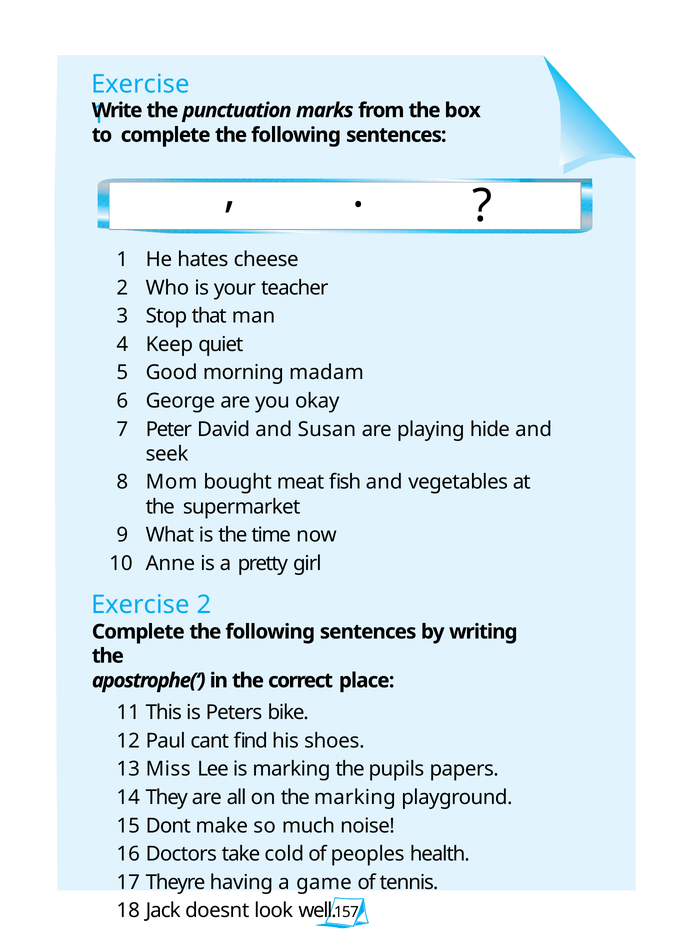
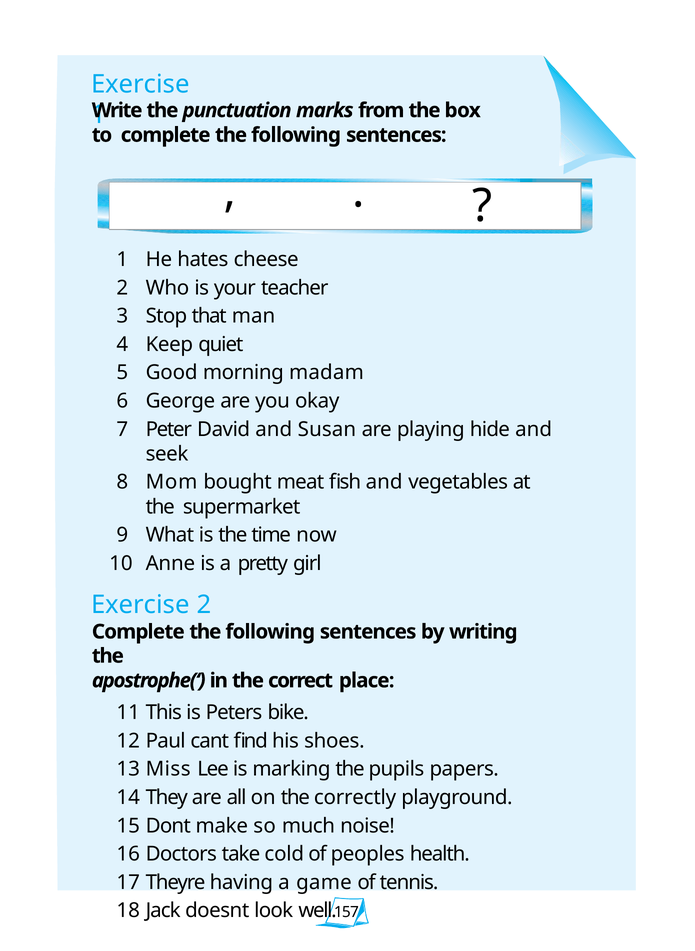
the marking: marking -> correctly
